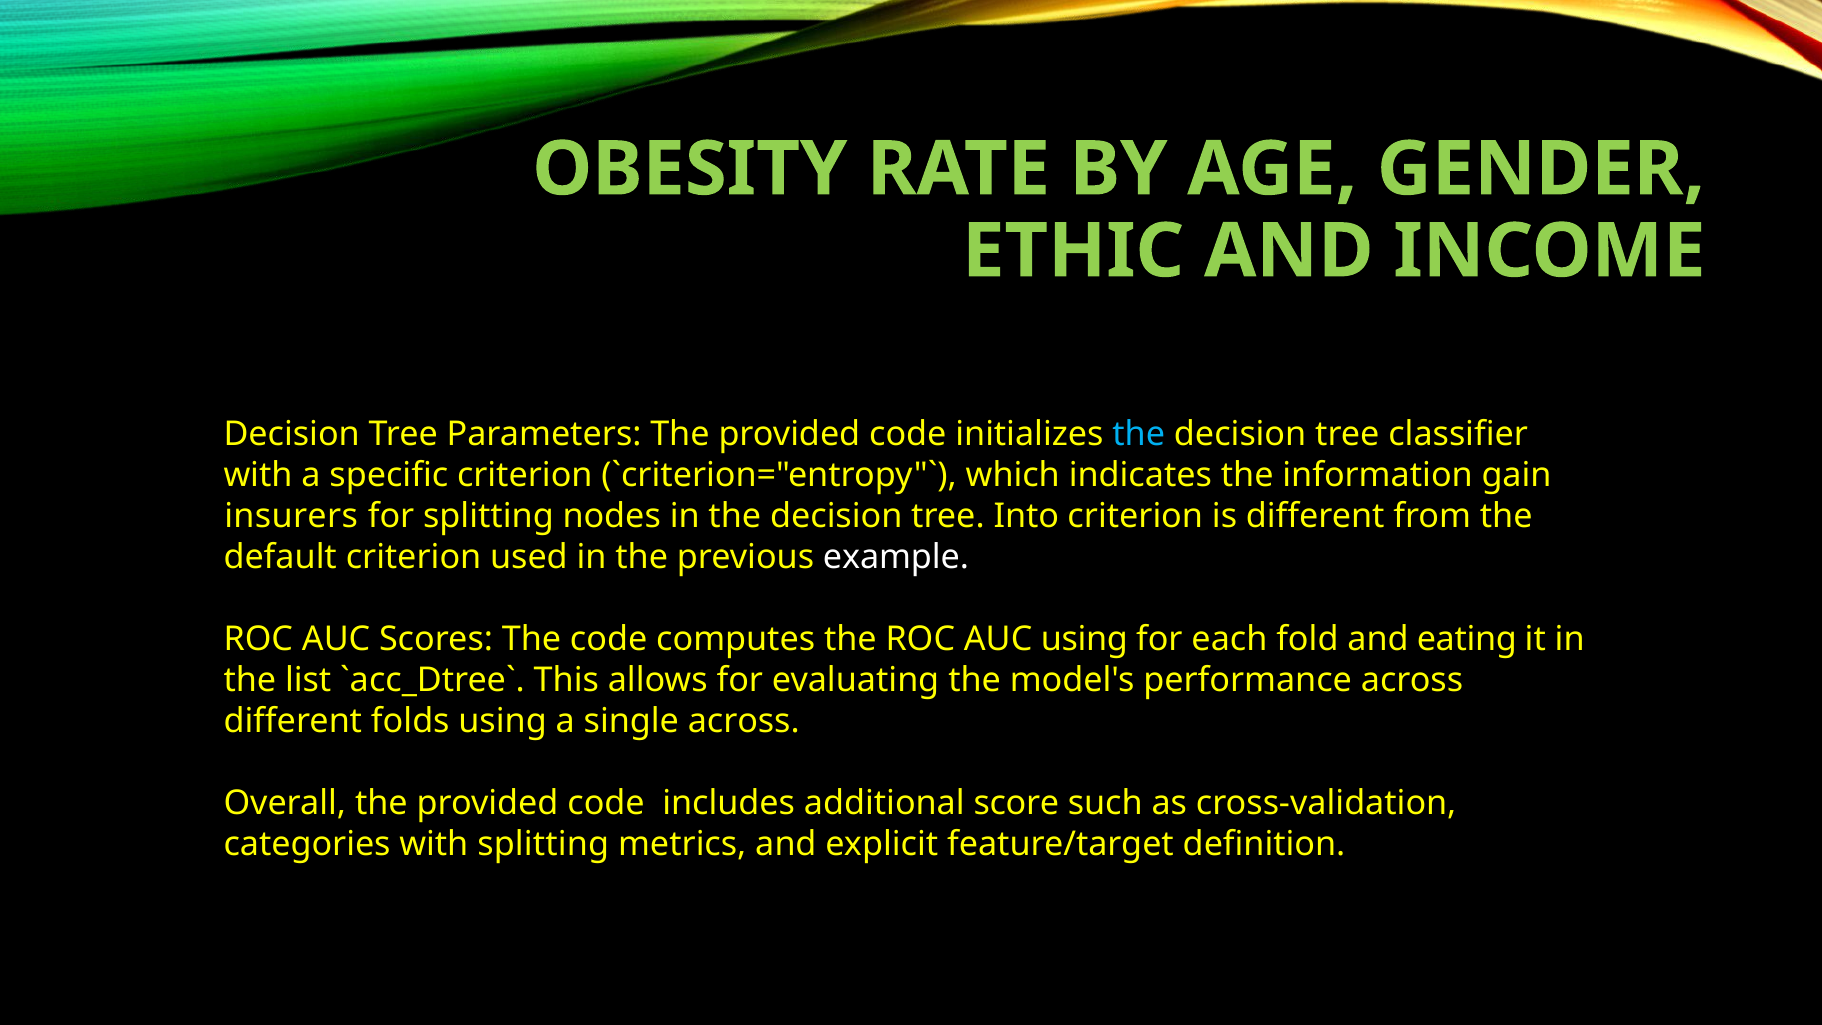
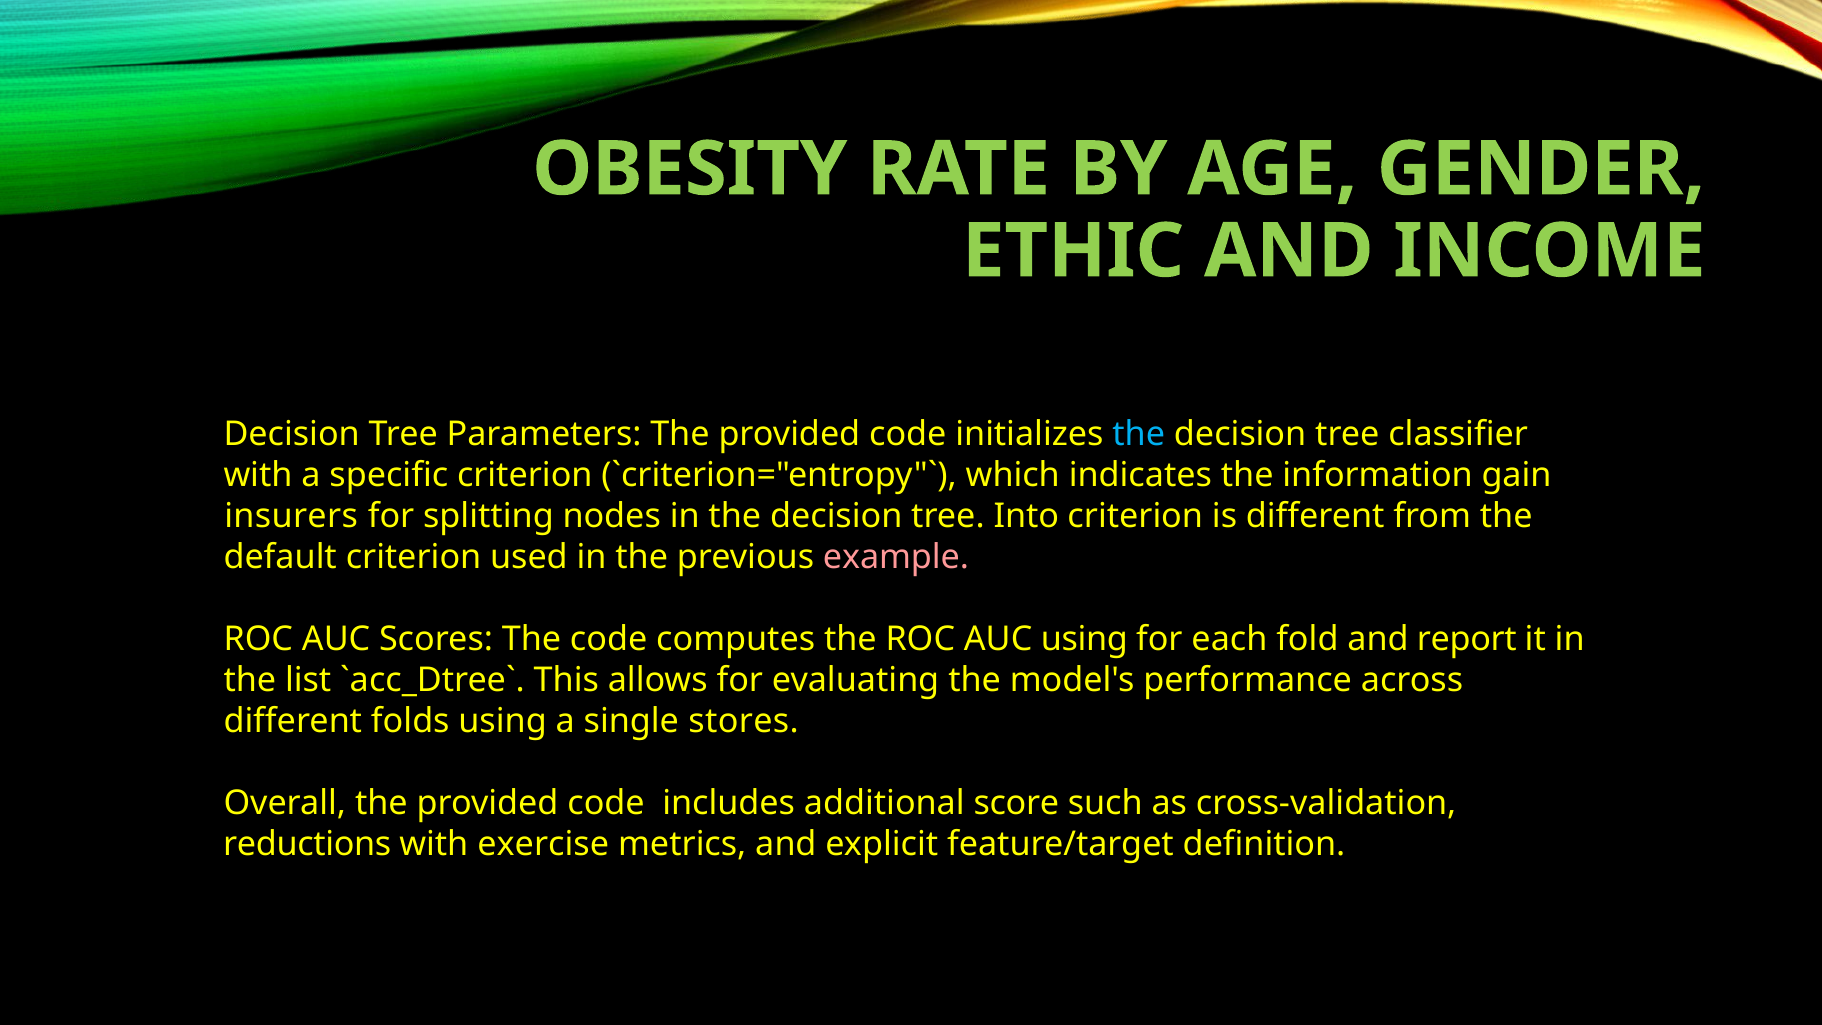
example colour: white -> pink
eating: eating -> report
single across: across -> stores
categories: categories -> reductions
with splitting: splitting -> exercise
